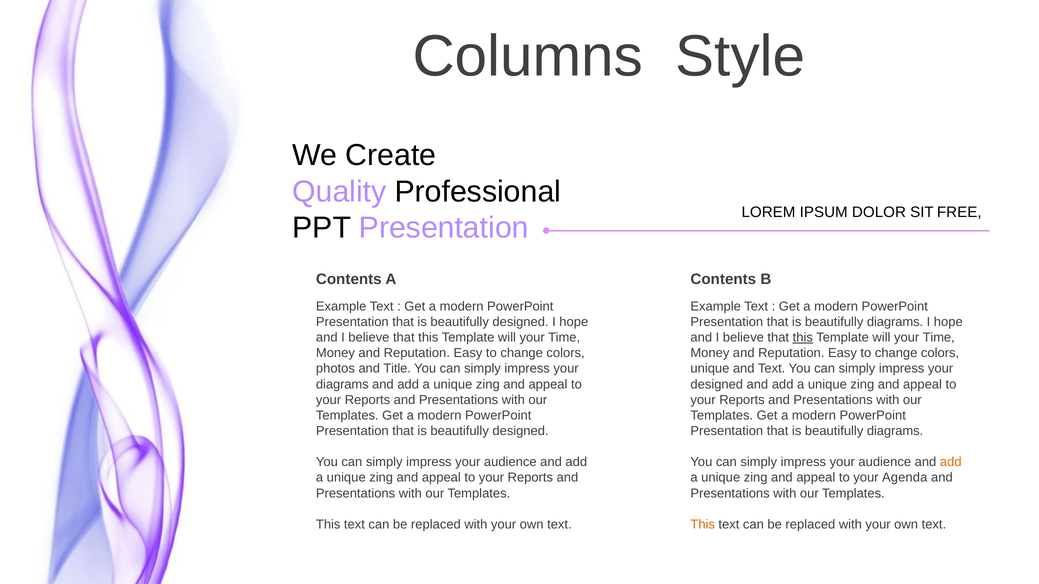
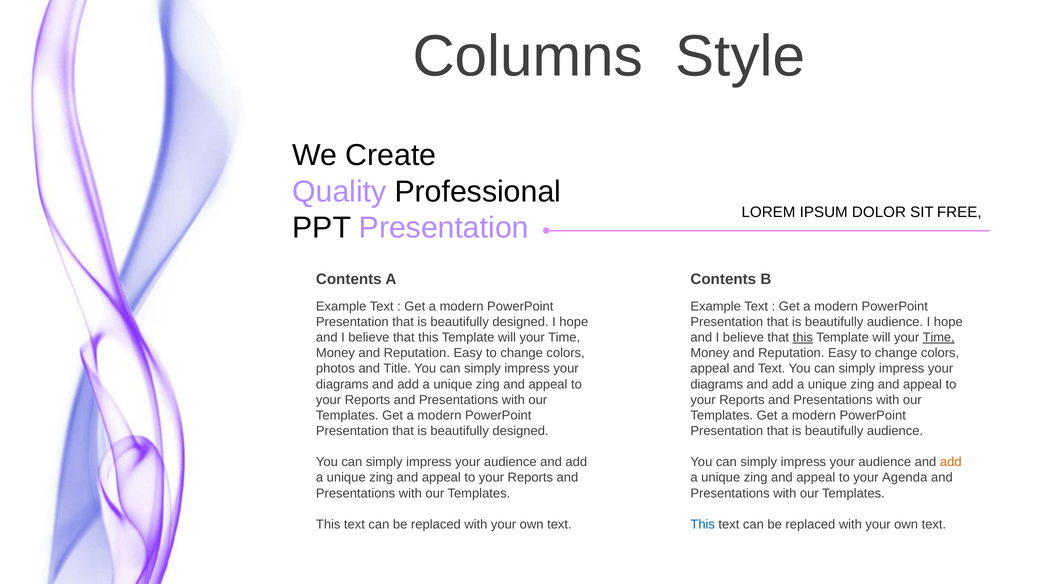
diagrams at (895, 322): diagrams -> audience
Time at (939, 338) underline: none -> present
unique at (710, 369): unique -> appeal
designed at (717, 385): designed -> diagrams
diagrams at (895, 431): diagrams -> audience
This at (703, 525) colour: orange -> blue
